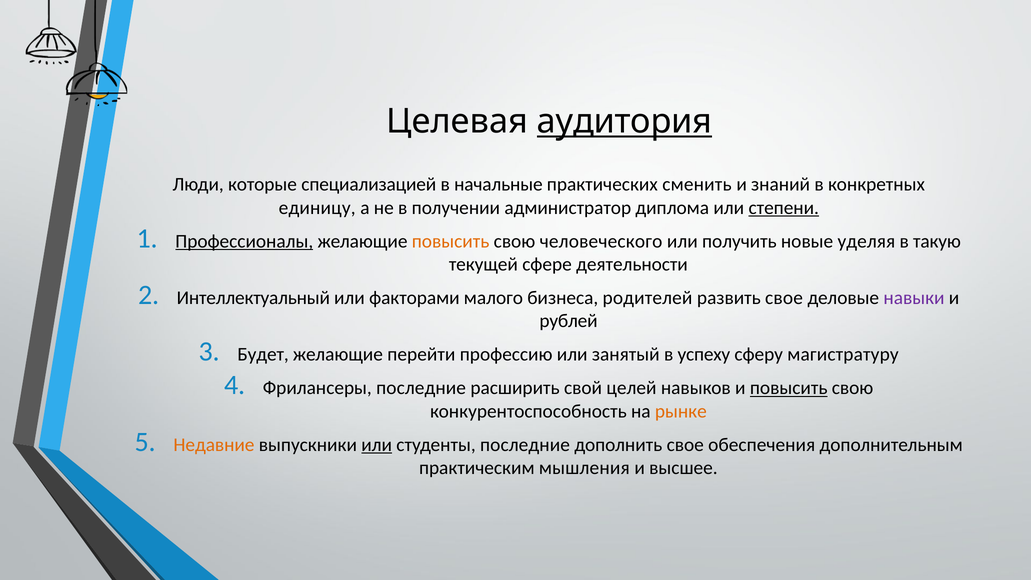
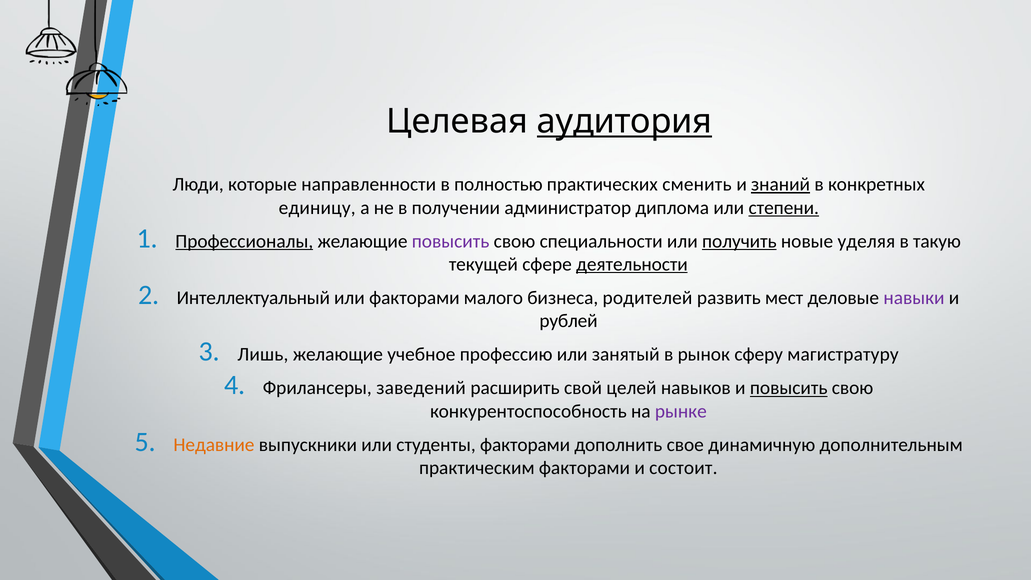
специализацией: специализацией -> направленности
начальные: начальные -> полностью
знаний underline: none -> present
повысить at (451, 241) colour: orange -> purple
человеческого: человеческого -> специальности
получить underline: none -> present
деятельности underline: none -> present
развить свое: свое -> мест
Будет: Будет -> Лишь
перейти: перейти -> учебное
успеху: успеху -> рынок
Фрилансеры последние: последние -> заведений
рынке colour: orange -> purple
или at (377, 445) underline: present -> none
студенты последние: последние -> факторами
обеспечения: обеспечения -> динамичную
практическим мышления: мышления -> факторами
высшее: высшее -> состоит
